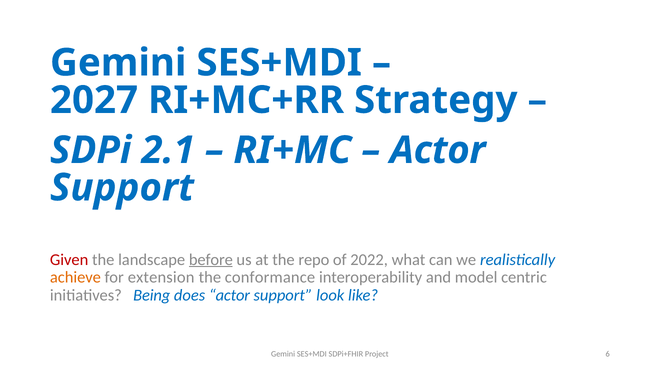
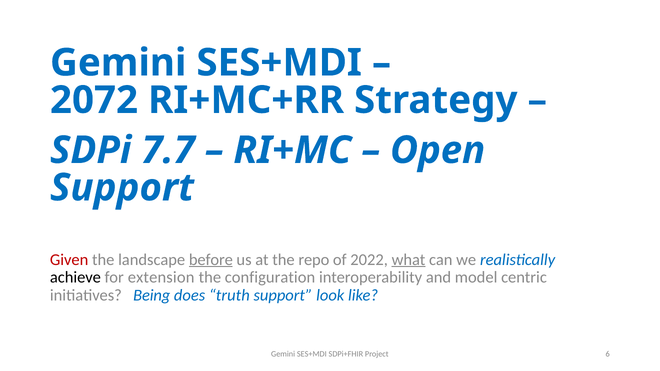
2027: 2027 -> 2072
2.1: 2.1 -> 7.7
Actor at (438, 150): Actor -> Open
what underline: none -> present
achieve colour: orange -> black
conformance: conformance -> configuration
does actor: actor -> truth
